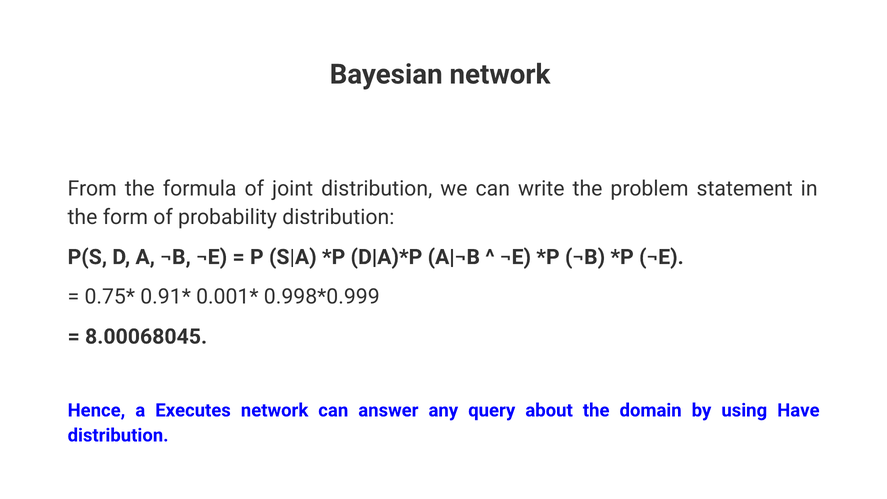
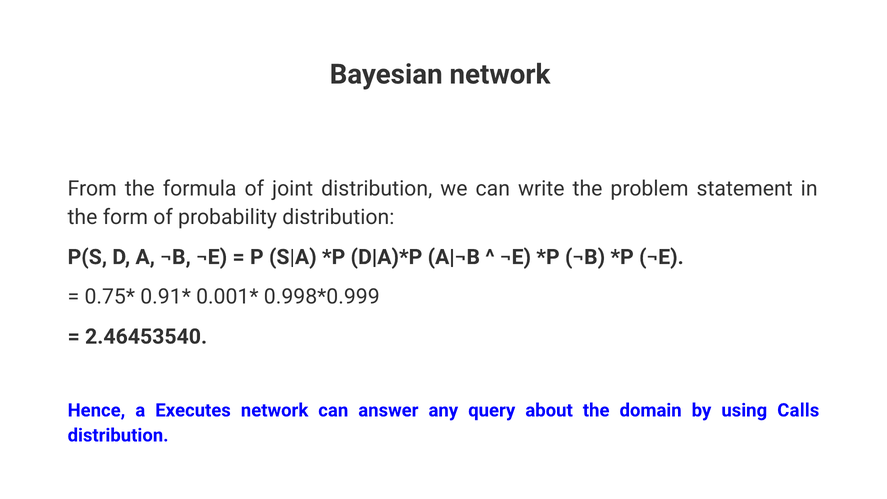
8.00068045: 8.00068045 -> 2.46453540
Have: Have -> Calls
